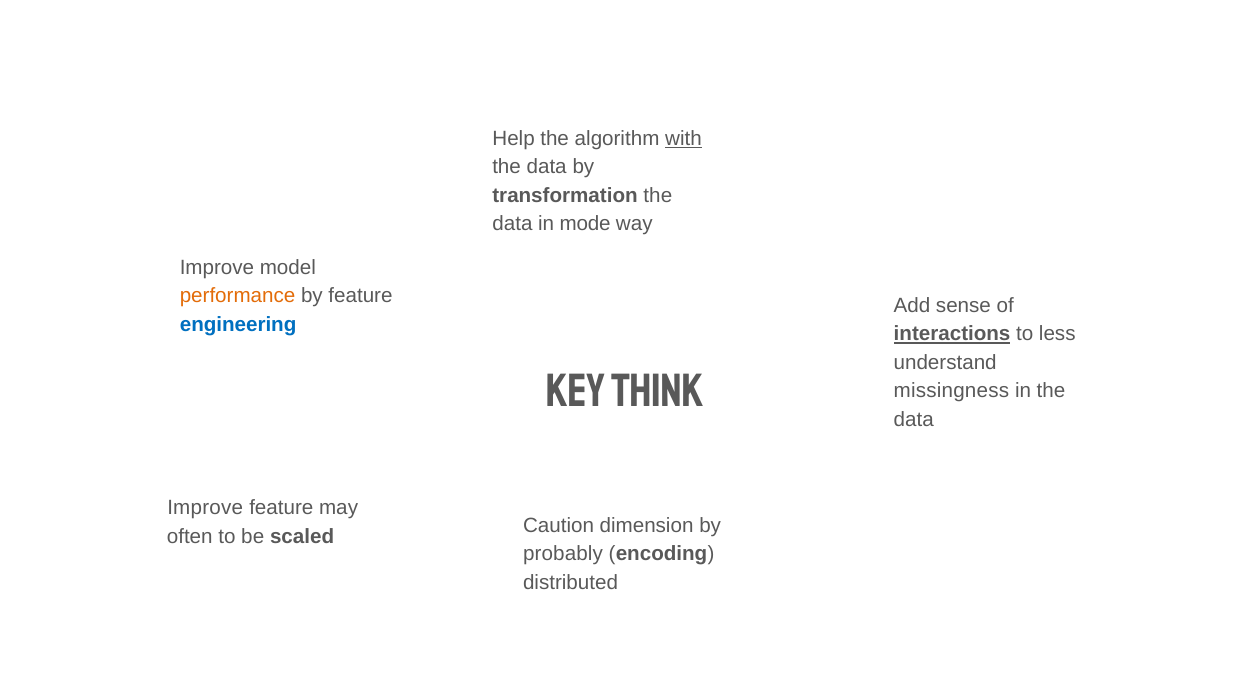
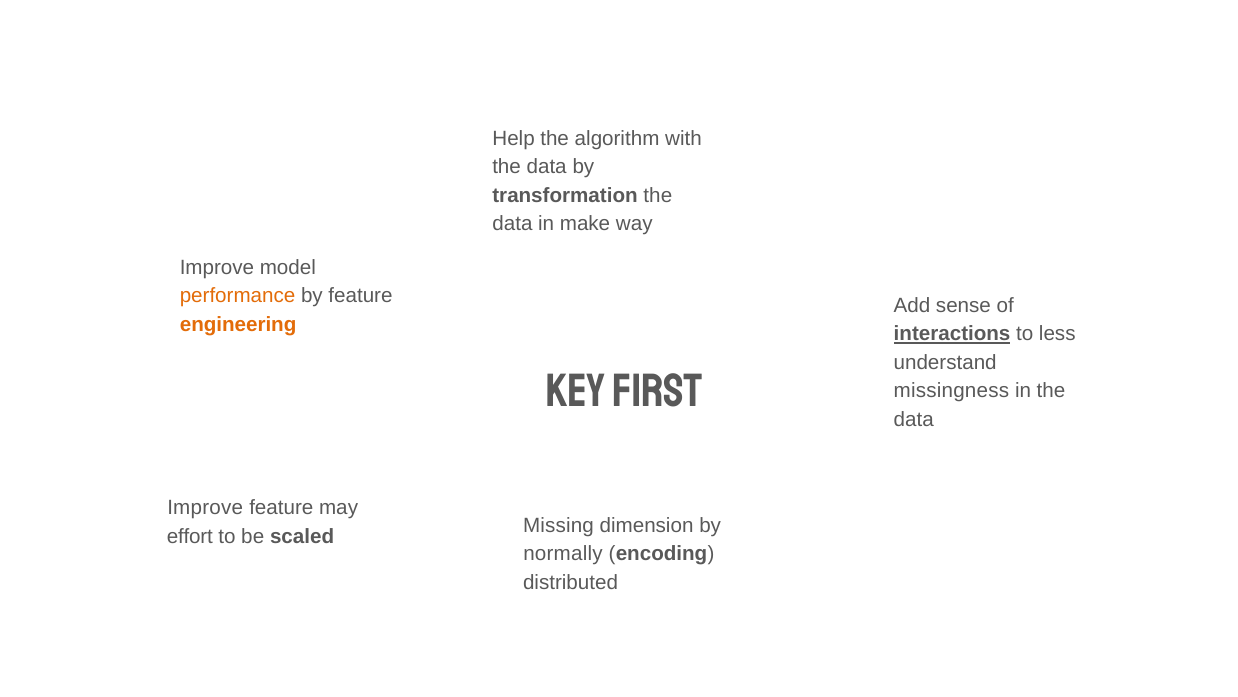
with underline: present -> none
mode: mode -> make
engineering colour: blue -> orange
Think: Think -> First
Caution: Caution -> Missing
often: often -> effort
probably: probably -> normally
